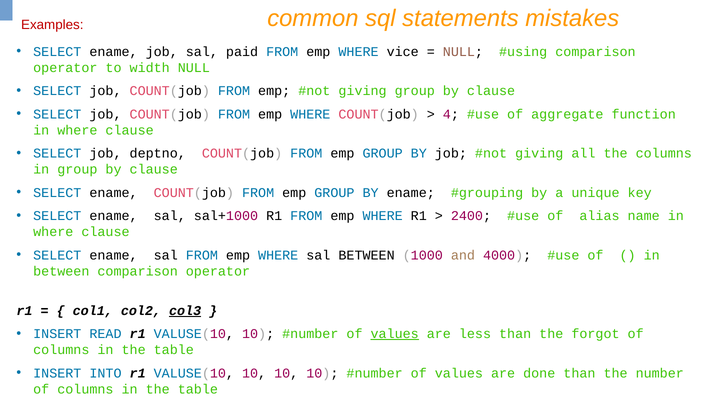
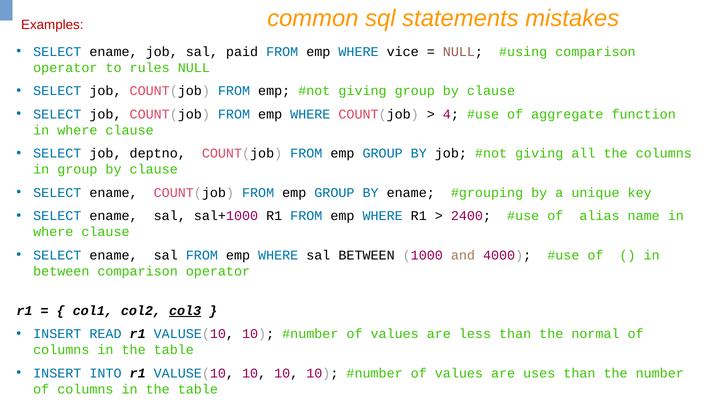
width: width -> rules
values at (395, 333) underline: present -> none
forgot: forgot -> normal
done: done -> uses
